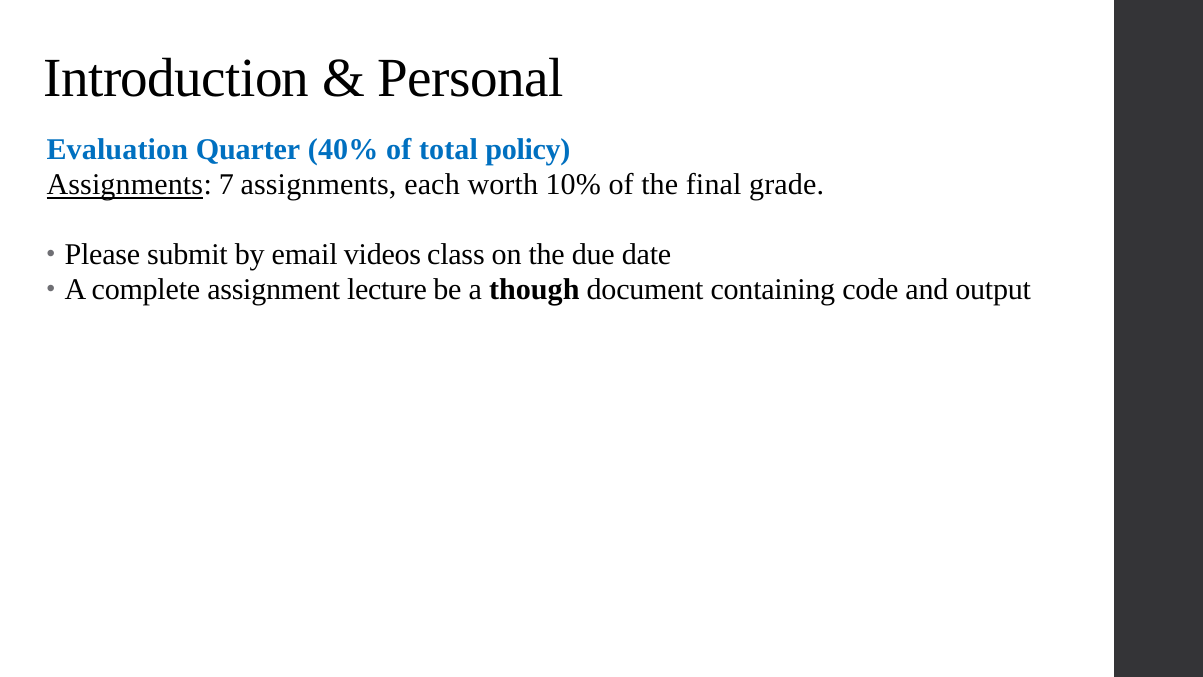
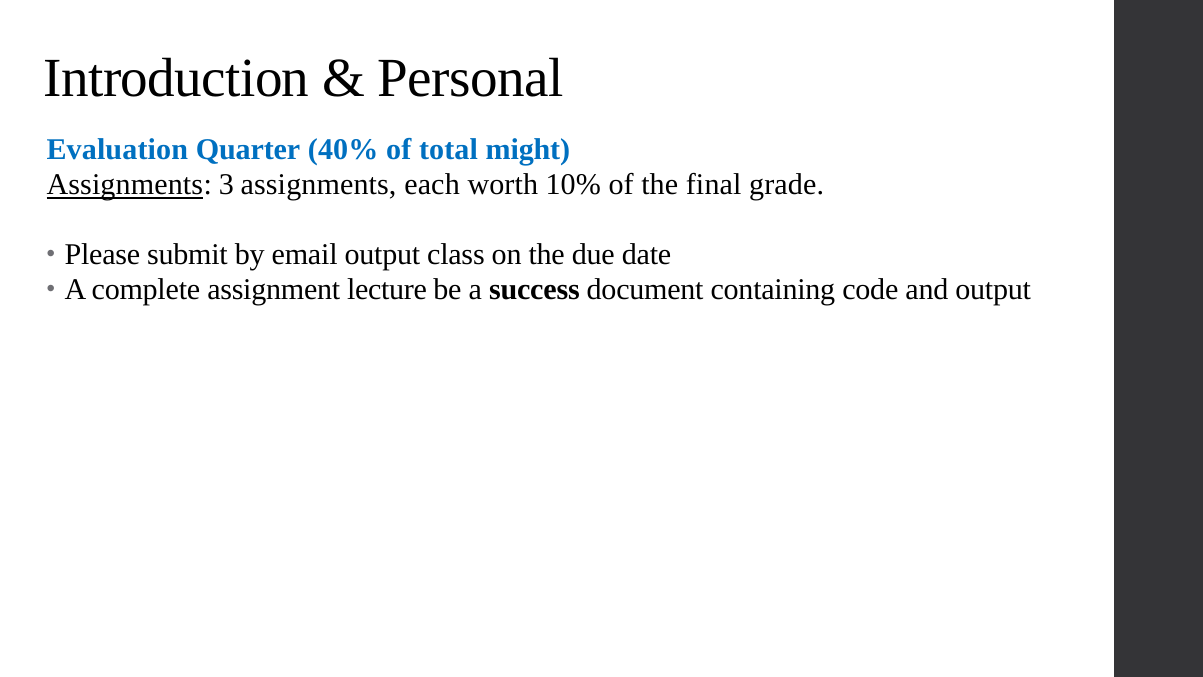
policy: policy -> might
7: 7 -> 3
email videos: videos -> output
though: though -> success
